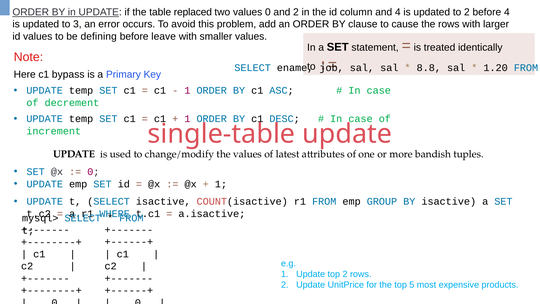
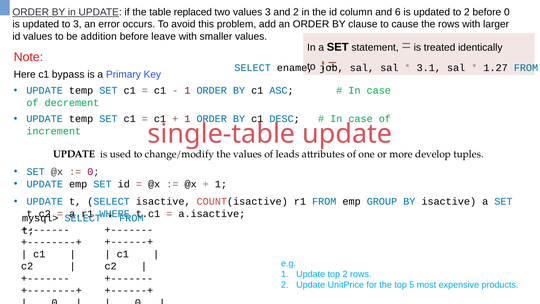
values 0: 0 -> 3
and 4: 4 -> 6
before 4: 4 -> 0
defining: defining -> addition
8.8: 8.8 -> 3.1
1.20: 1.20 -> 1.27
latest: latest -> leads
bandish: bandish -> develop
